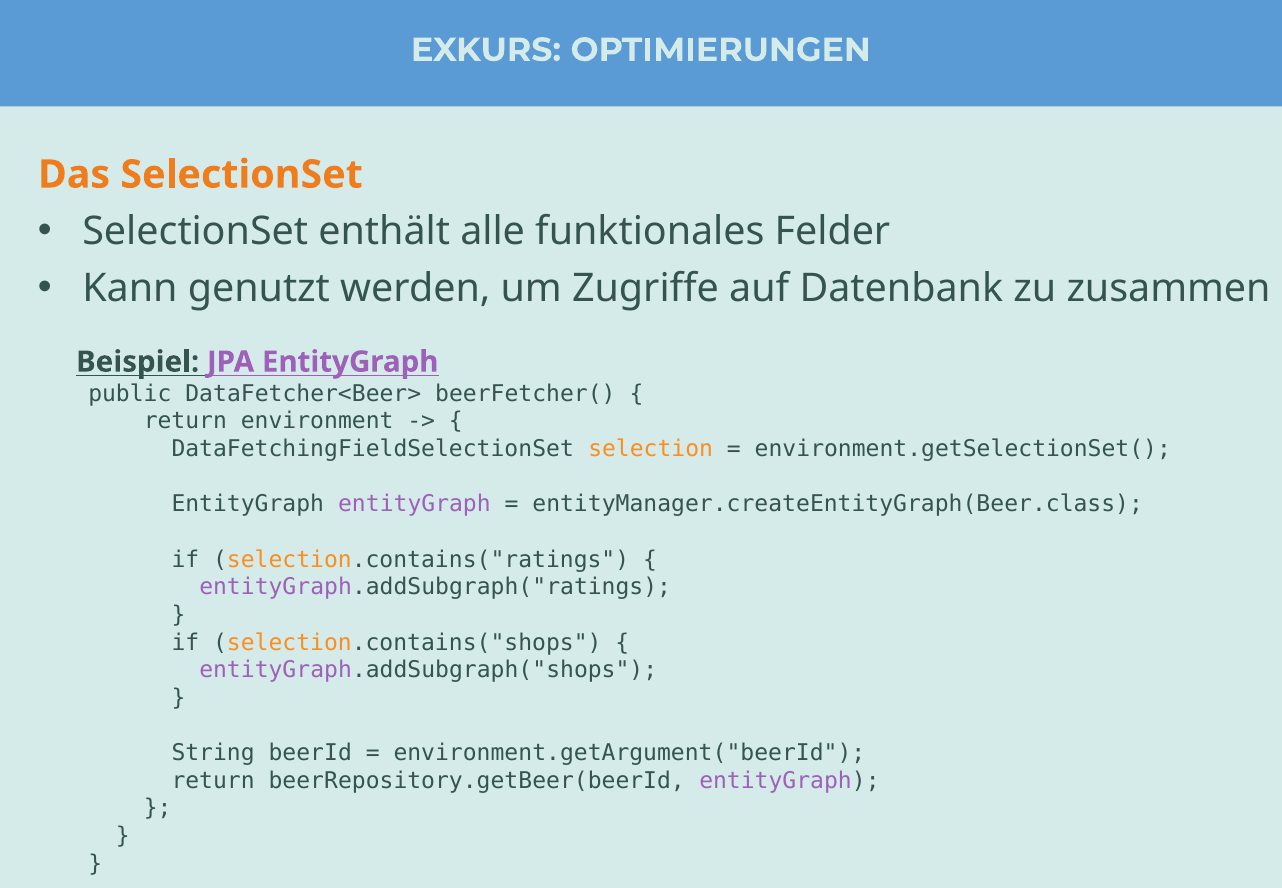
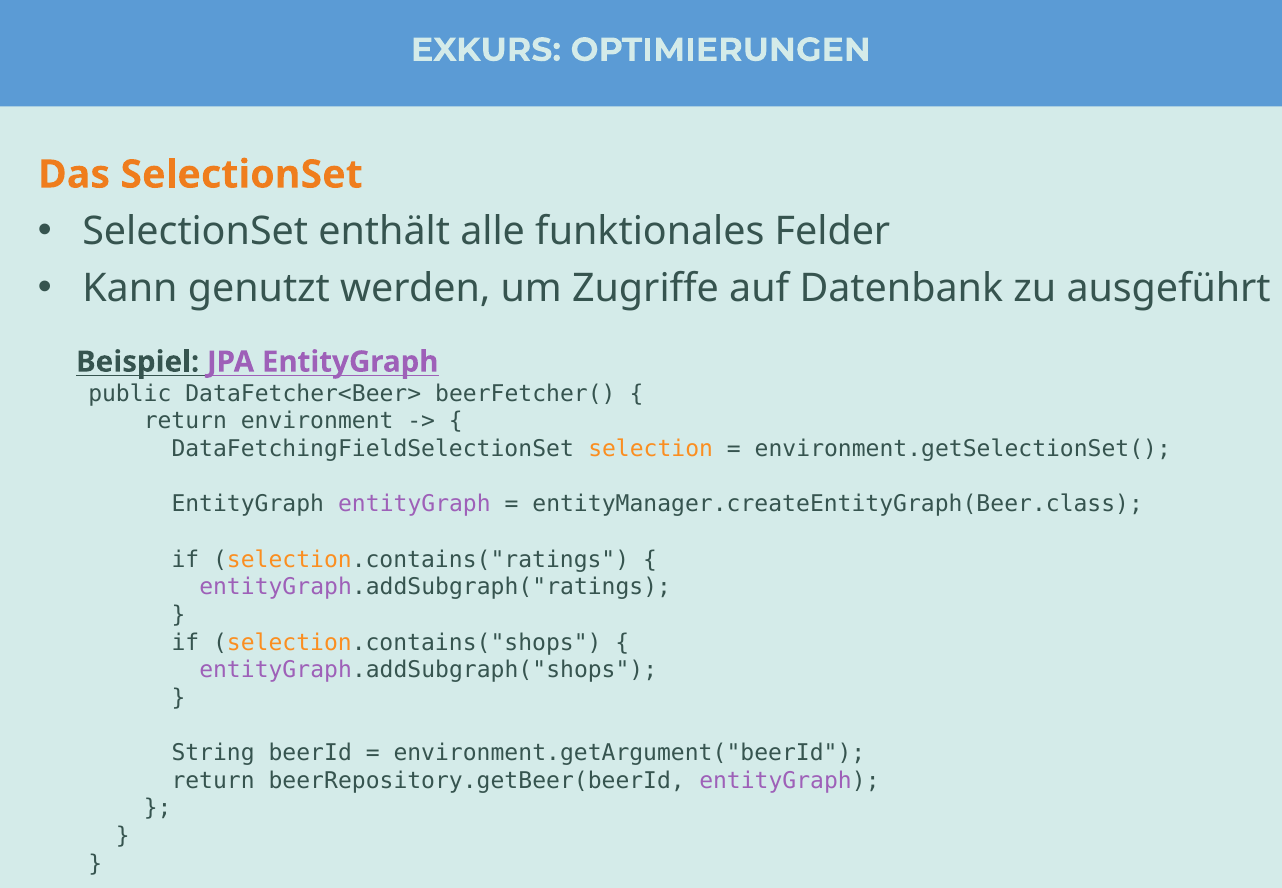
zusammen: zusammen -> ausgeführt
